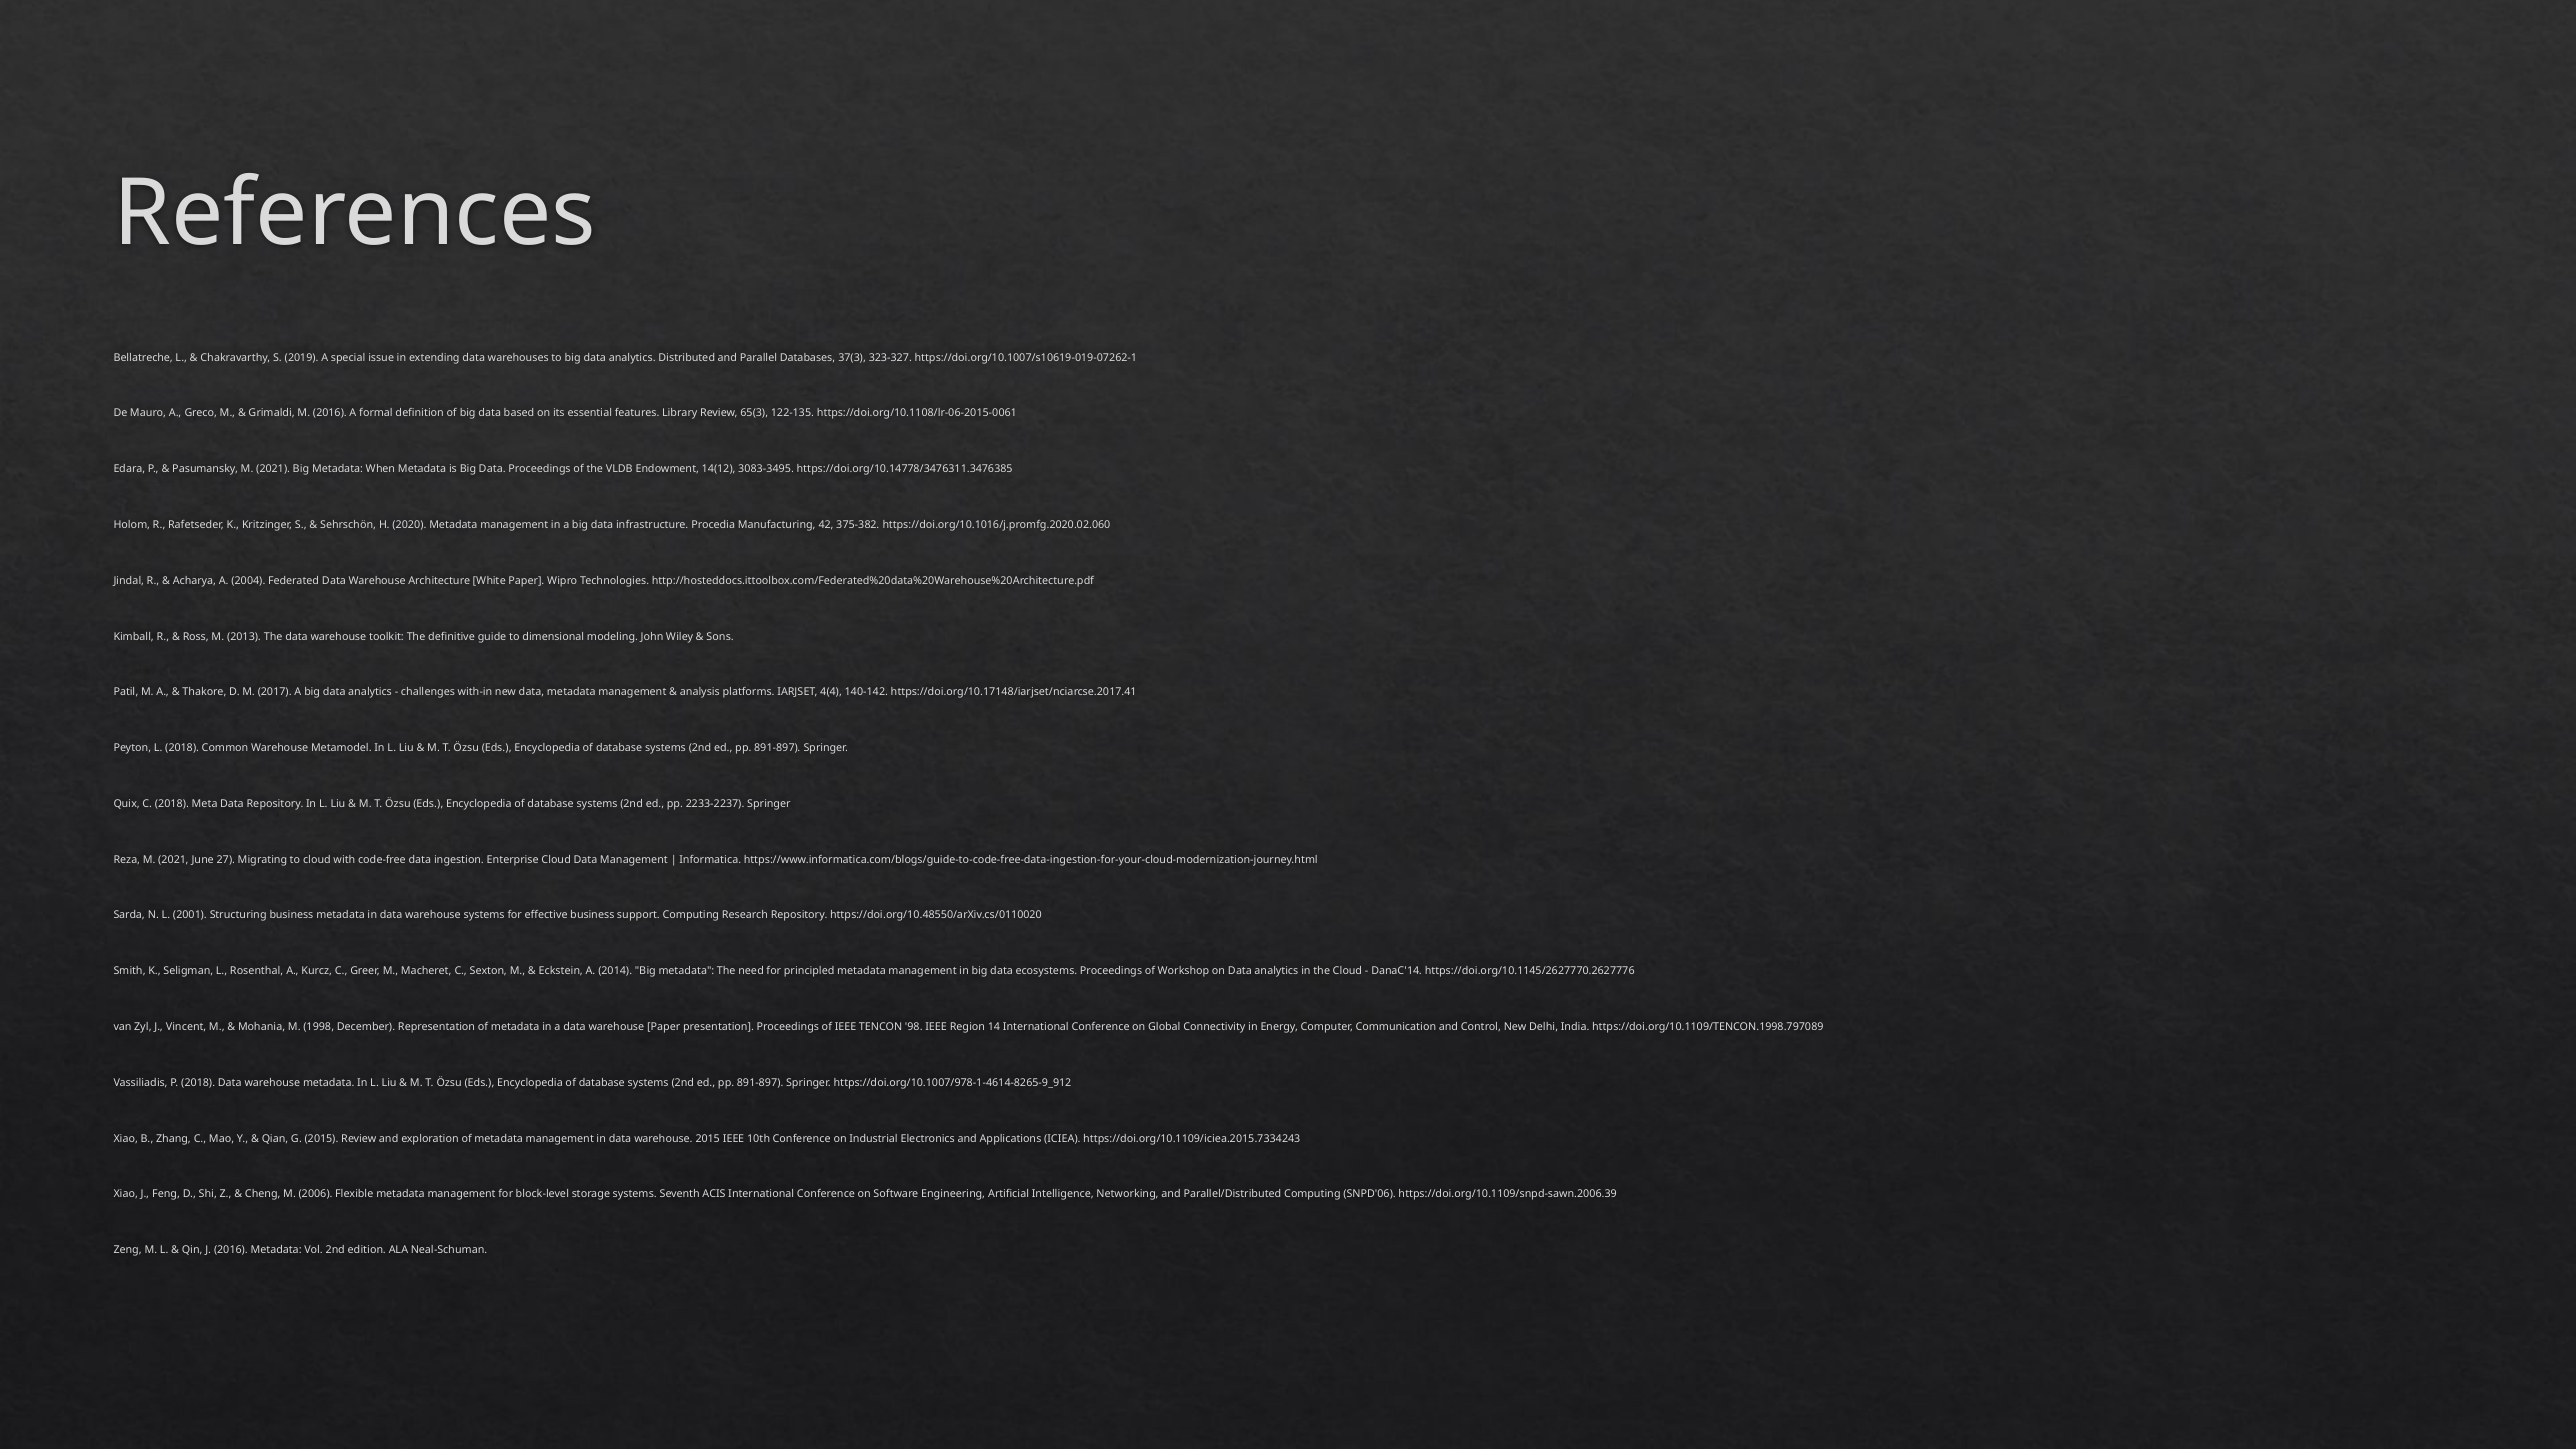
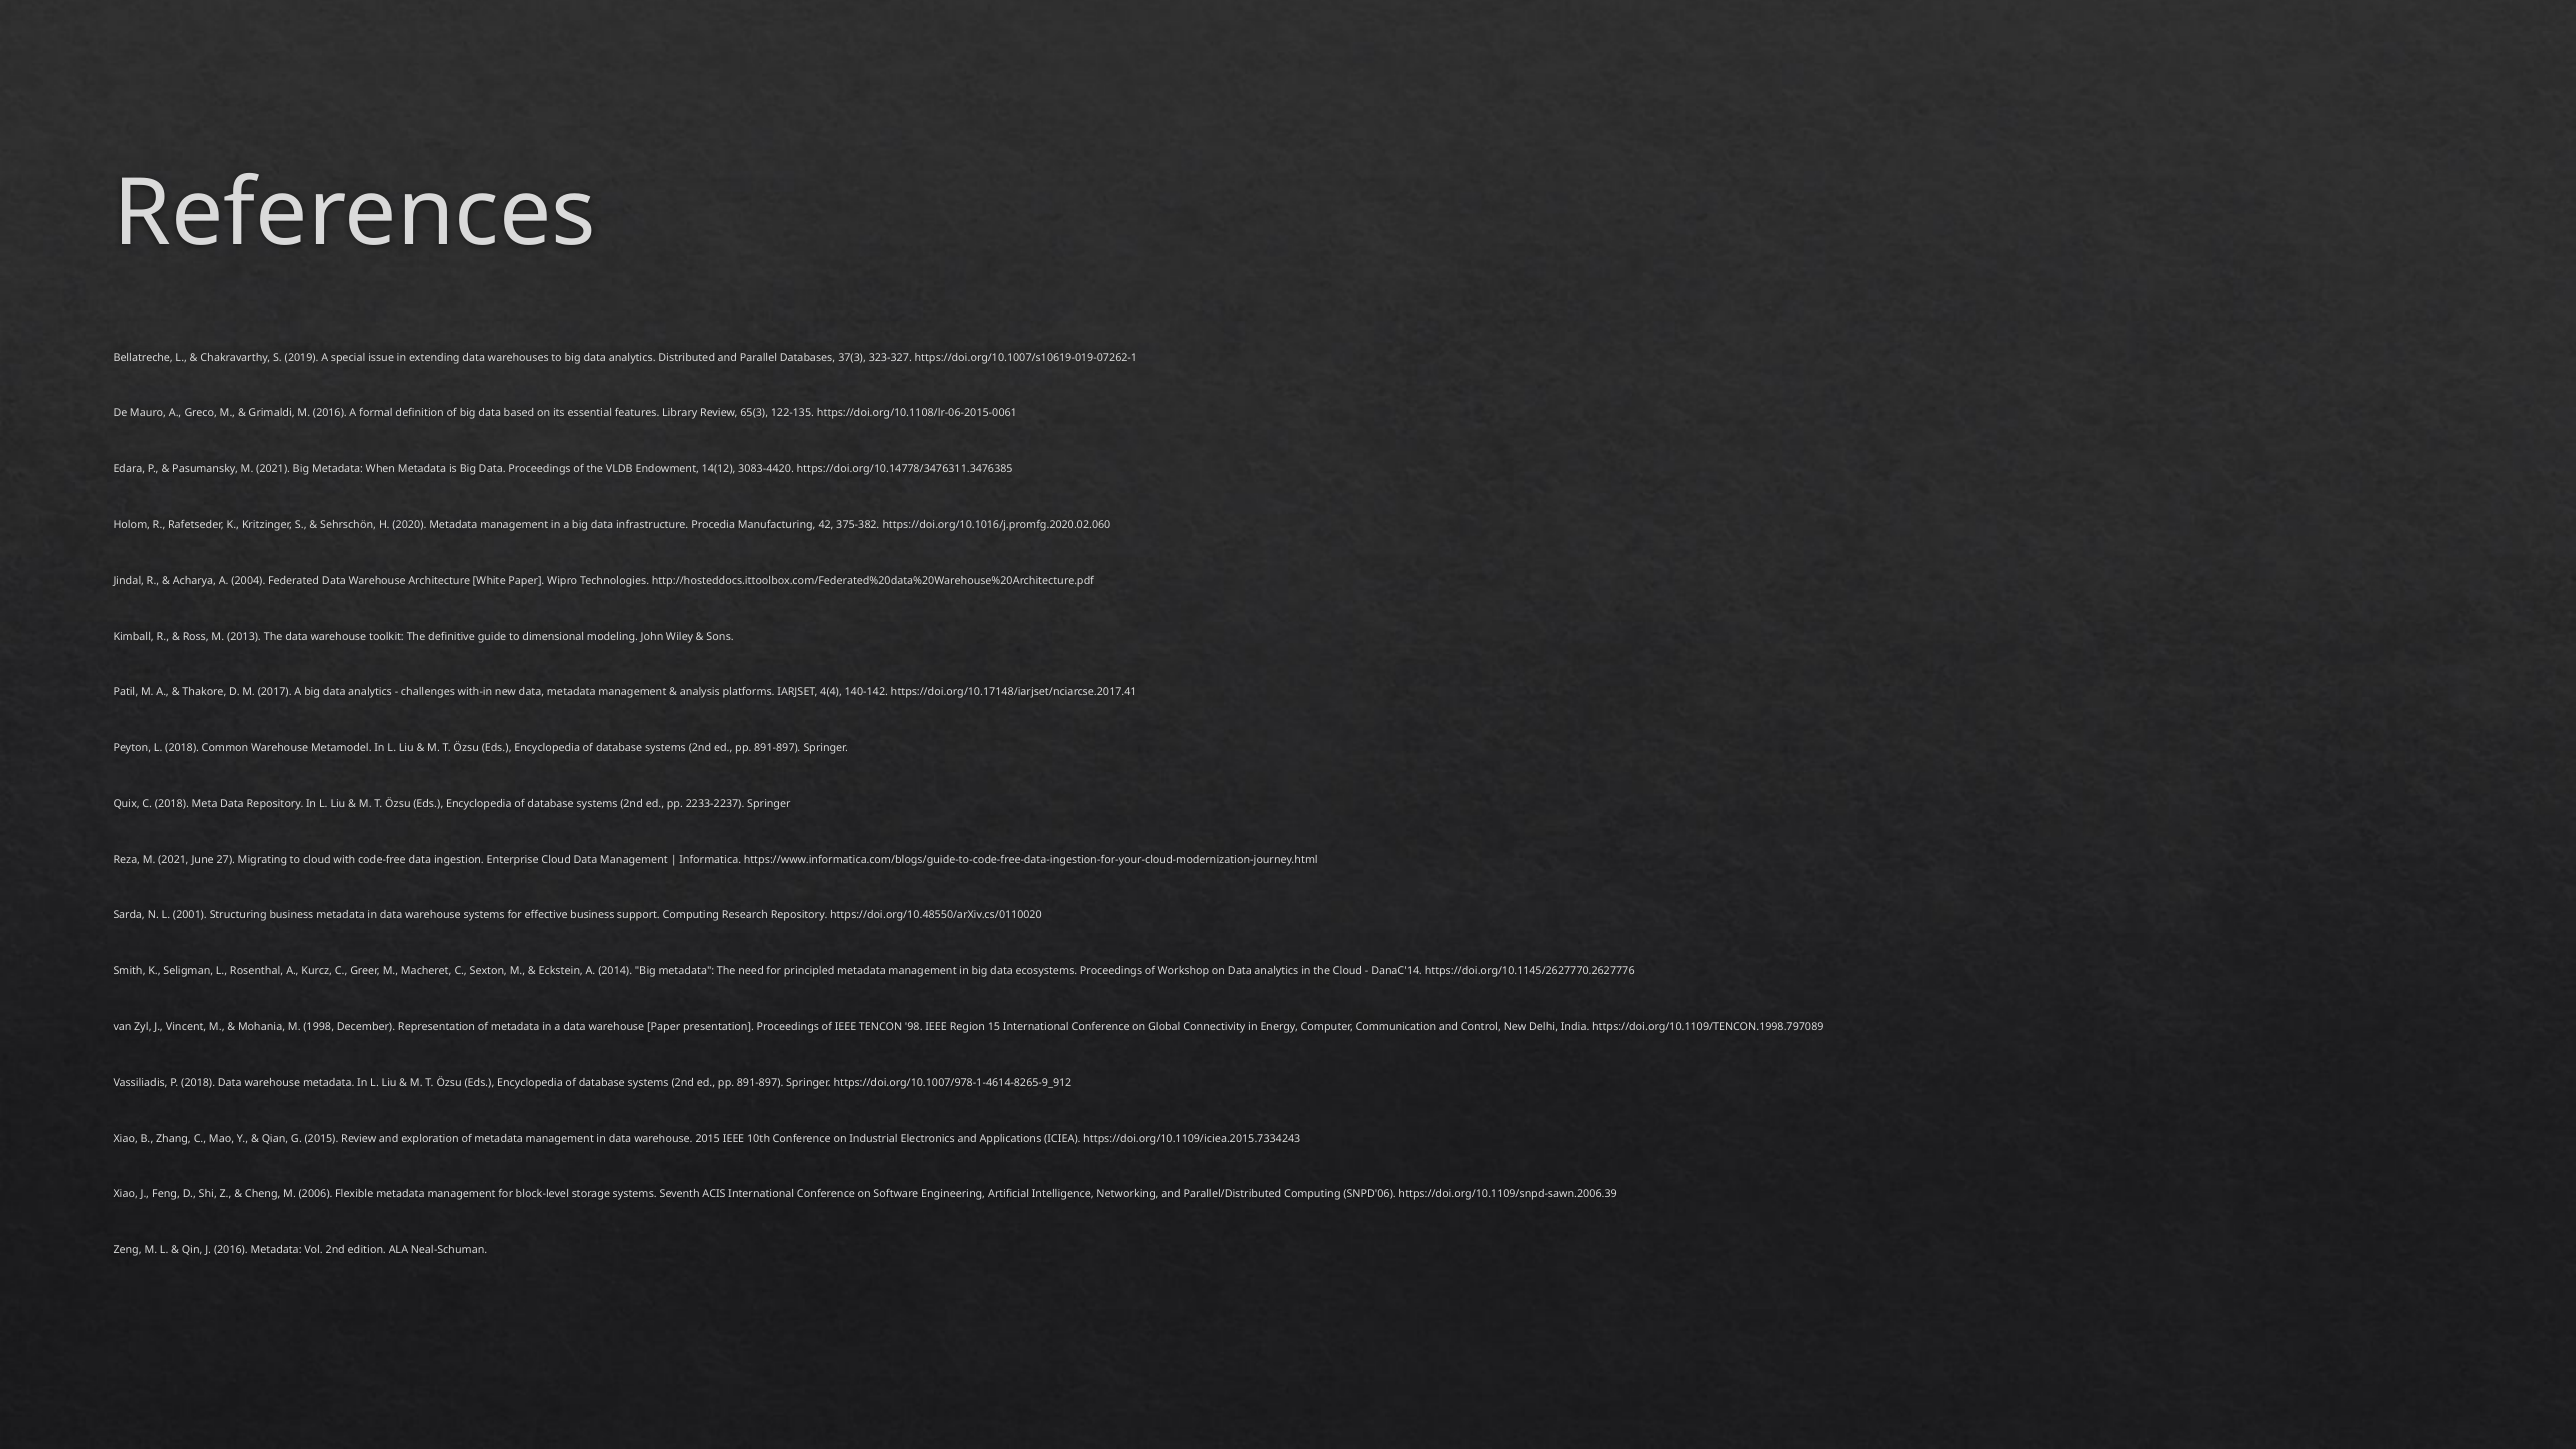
3083-3495: 3083-3495 -> 3083-4420
14: 14 -> 15
